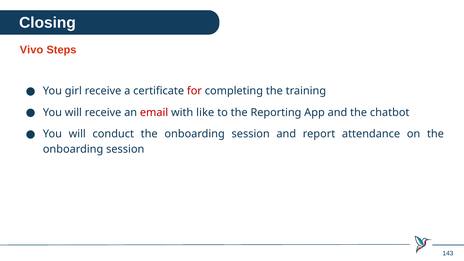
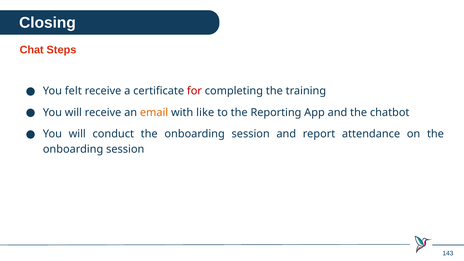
Vivo: Vivo -> Chat
girl: girl -> felt
email colour: red -> orange
